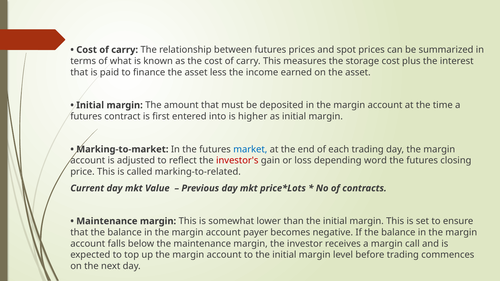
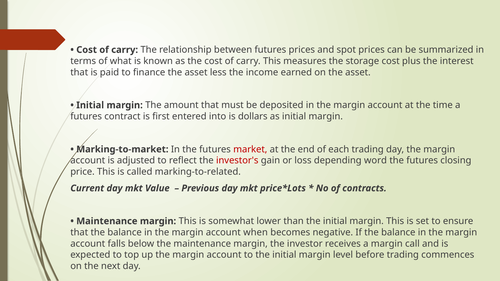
higher: higher -> dollars
market colour: blue -> red
payer: payer -> when
